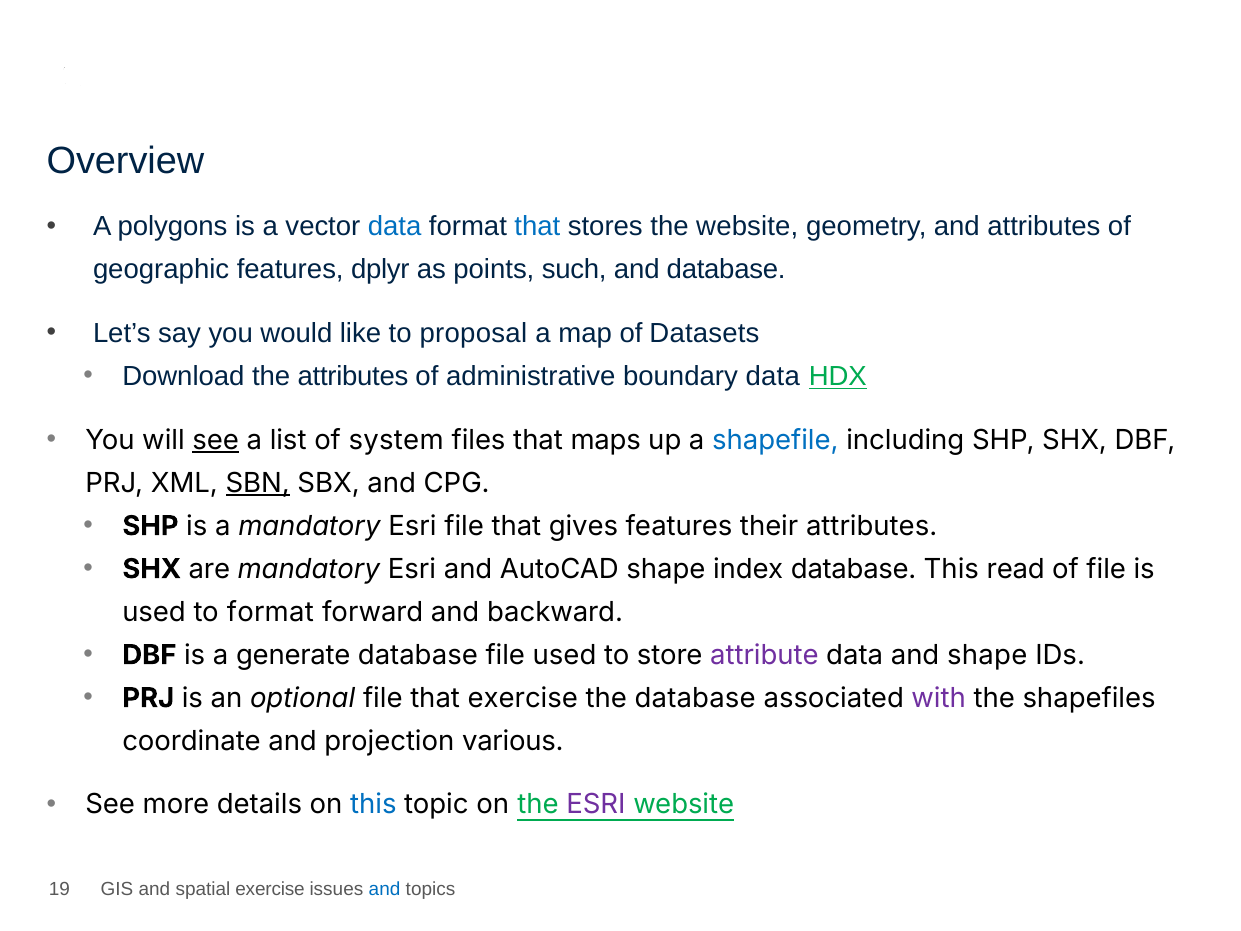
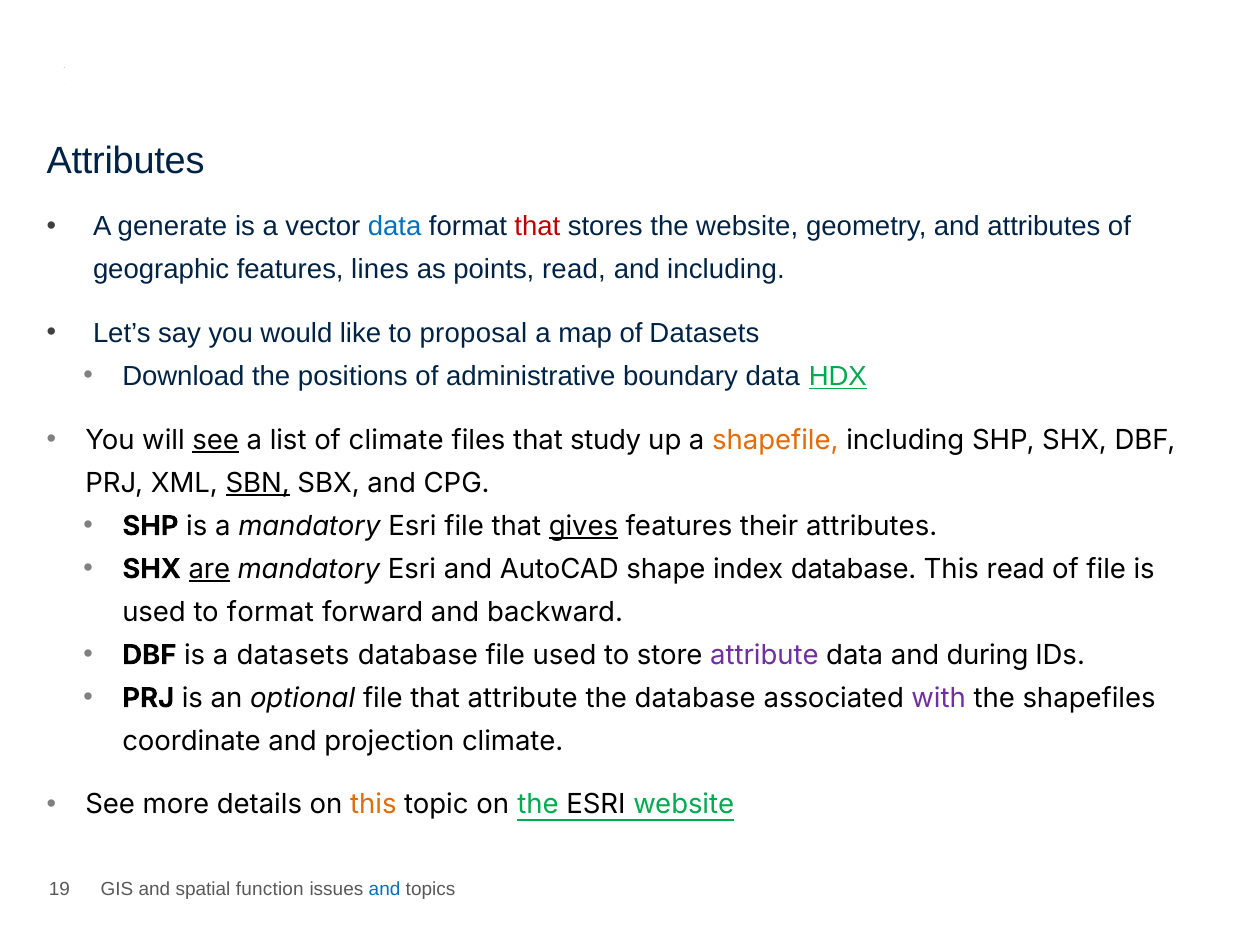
Overview at (125, 161): Overview -> Attributes
polygons: polygons -> generate
that at (537, 227) colour: blue -> red
dplyr: dplyr -> lines
points such: such -> read
and database: database -> including
the attributes: attributes -> positions
of system: system -> climate
maps: maps -> study
shapefile colour: blue -> orange
gives underline: none -> present
are underline: none -> present
a generate: generate -> datasets
and shape: shape -> during
that exercise: exercise -> attribute
projection various: various -> climate
this at (373, 805) colour: blue -> orange
ESRI at (596, 805) colour: purple -> black
spatial exercise: exercise -> function
